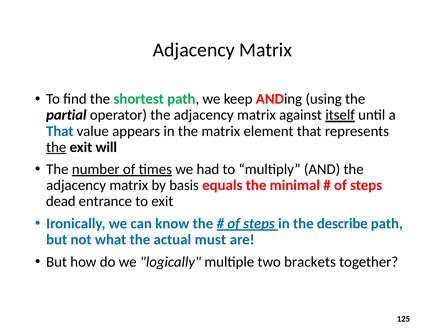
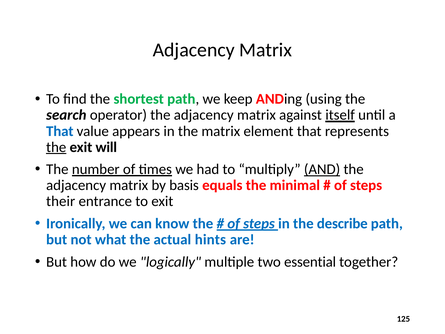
partial: partial -> search
AND underline: none -> present
dead: dead -> their
must: must -> hints
brackets: brackets -> essential
